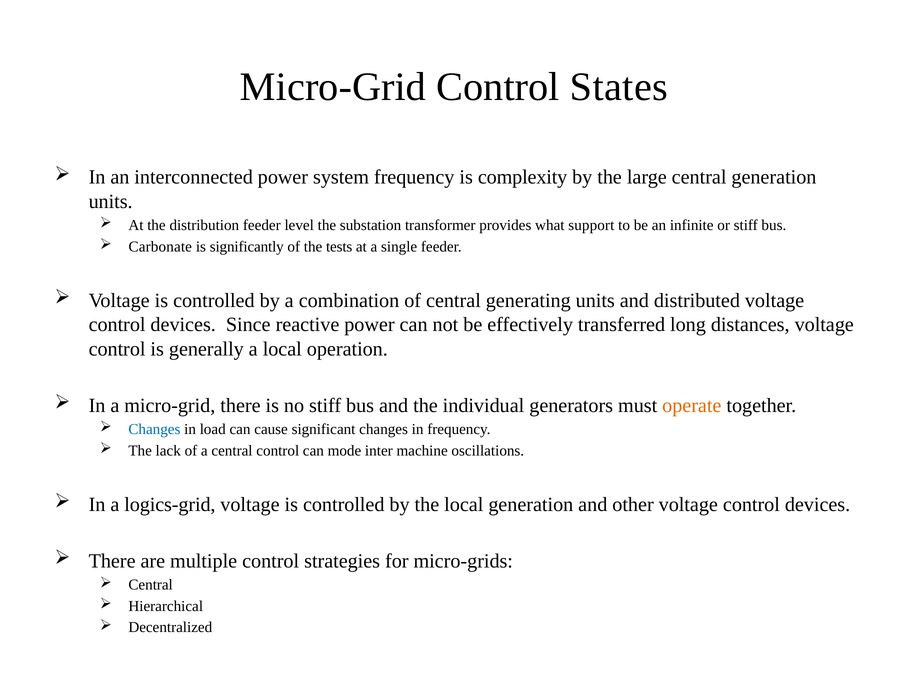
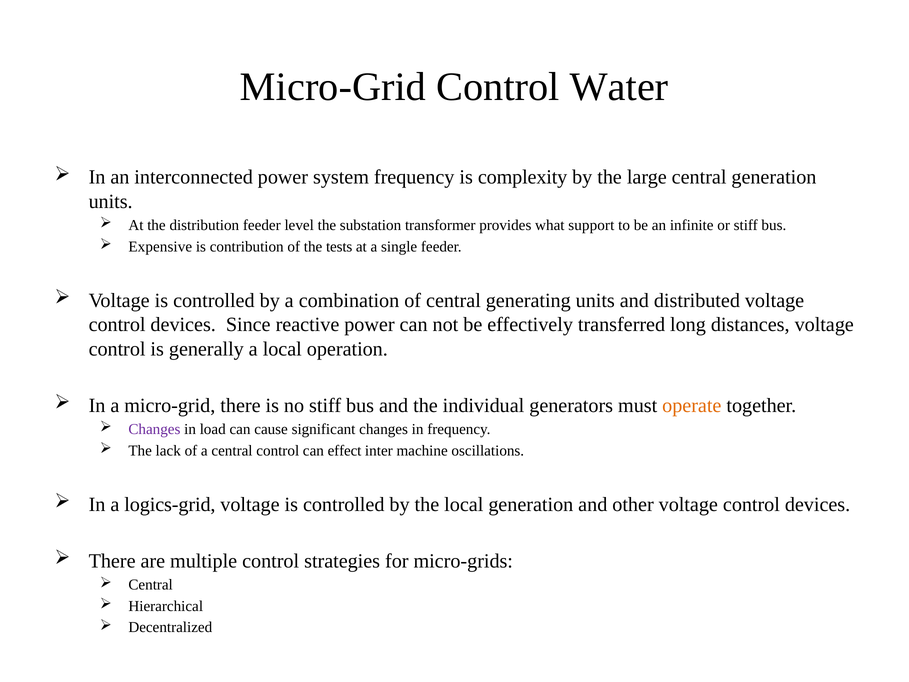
States: States -> Water
Carbonate: Carbonate -> Expensive
significantly: significantly -> contribution
Changes at (154, 429) colour: blue -> purple
mode: mode -> effect
